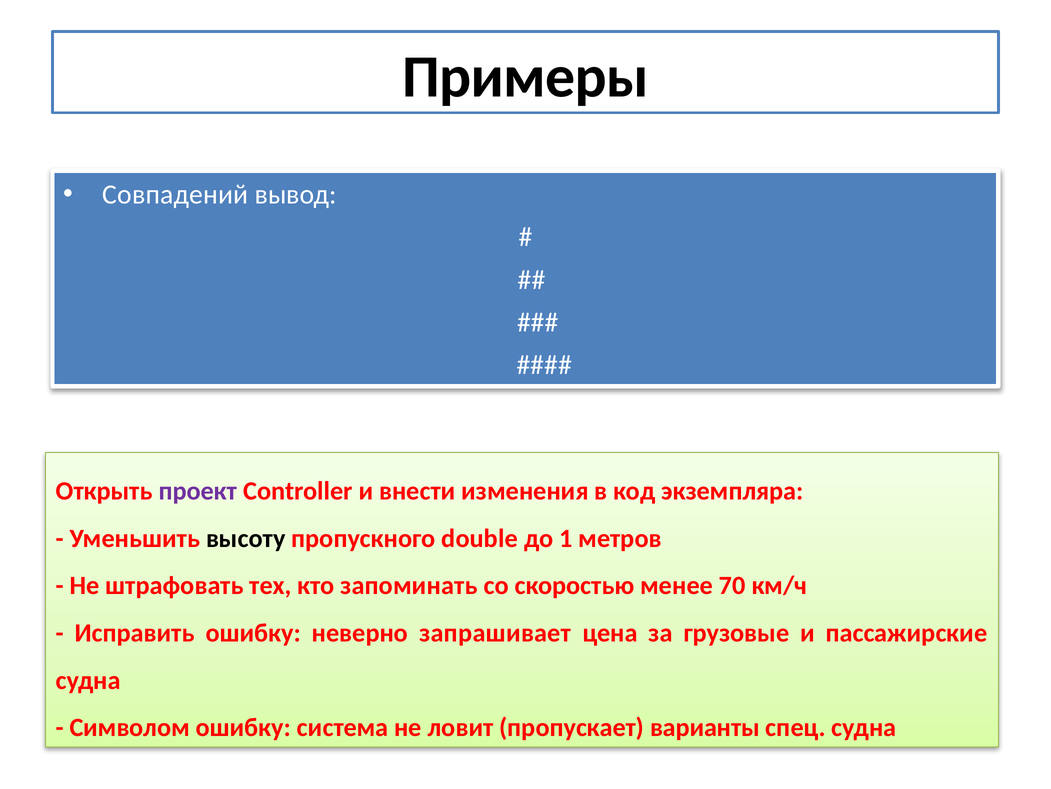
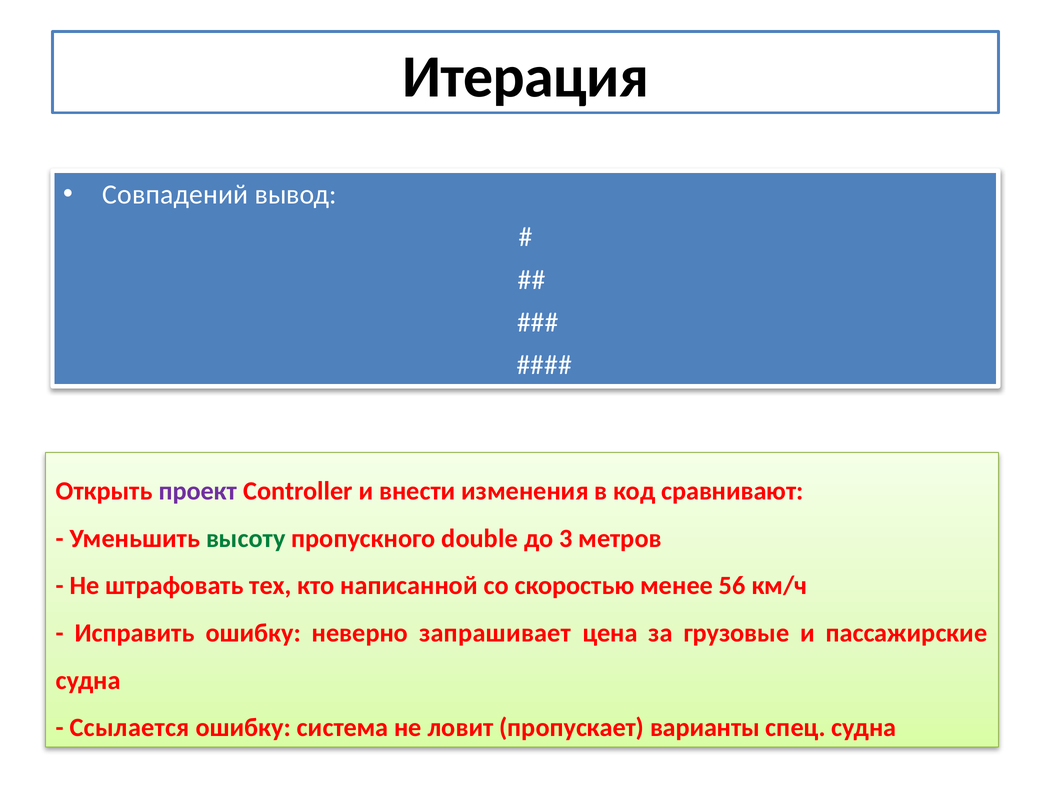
Примеры: Примеры -> Итерация
экземпляра: экземпляра -> сравнивают
высоту colour: black -> green
1: 1 -> 3
запоминать: запоминать -> написанной
70: 70 -> 56
Символом: Символом -> Ссылается
